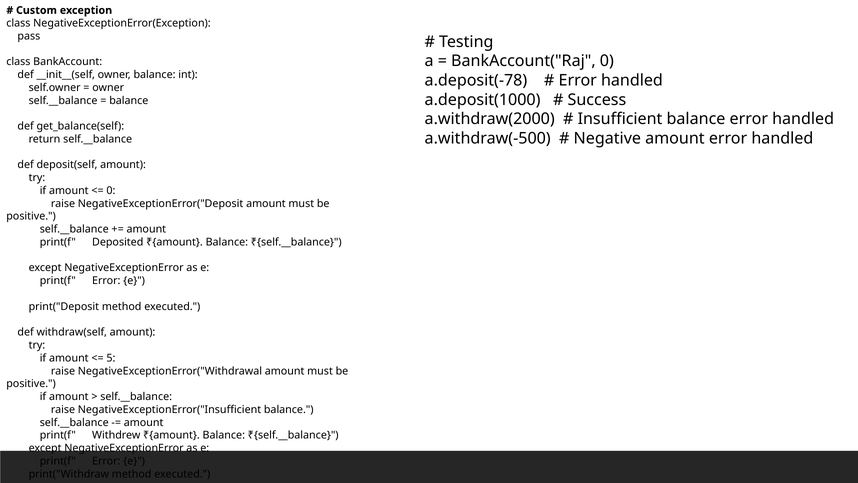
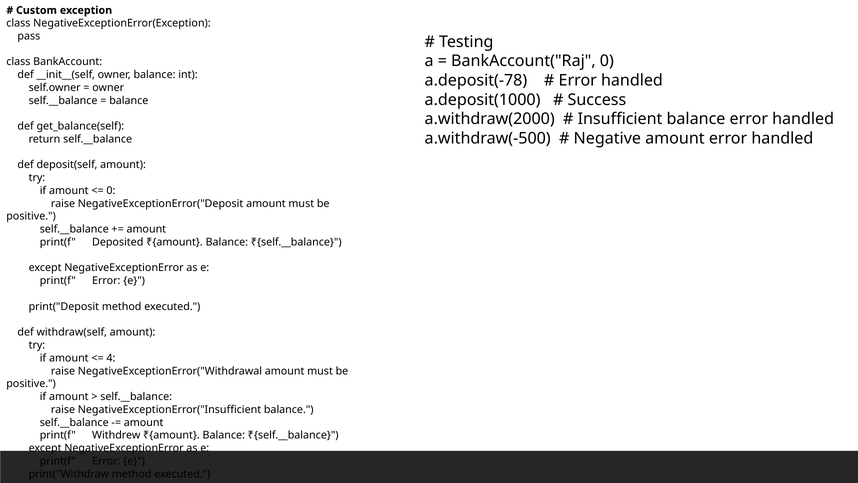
5: 5 -> 4
